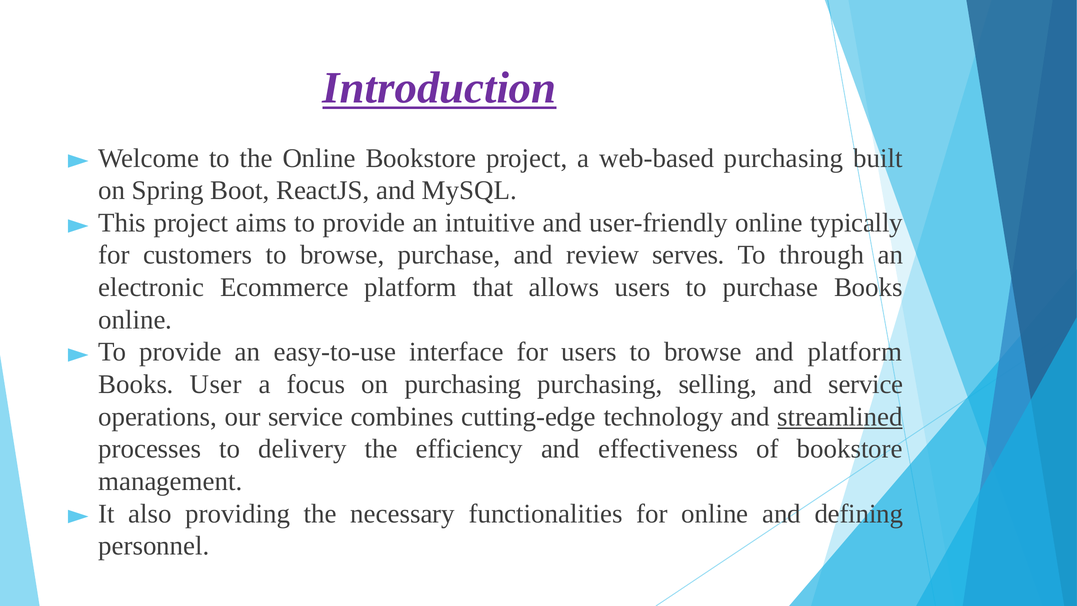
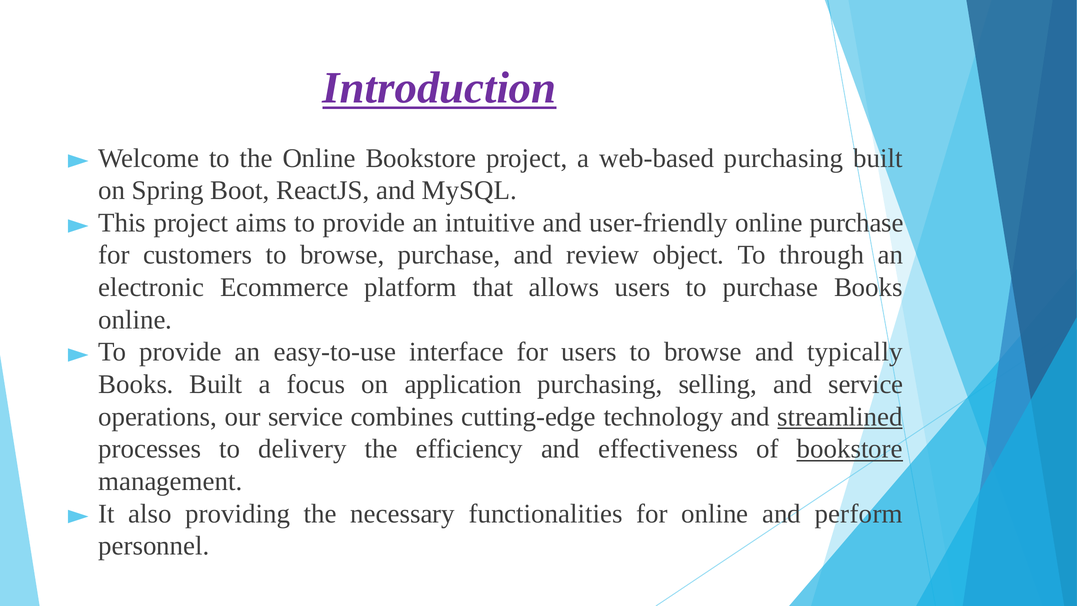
online typically: typically -> purchase
serves: serves -> object
and platform: platform -> typically
Books User: User -> Built
on purchasing: purchasing -> application
bookstore at (850, 449) underline: none -> present
defining: defining -> perform
